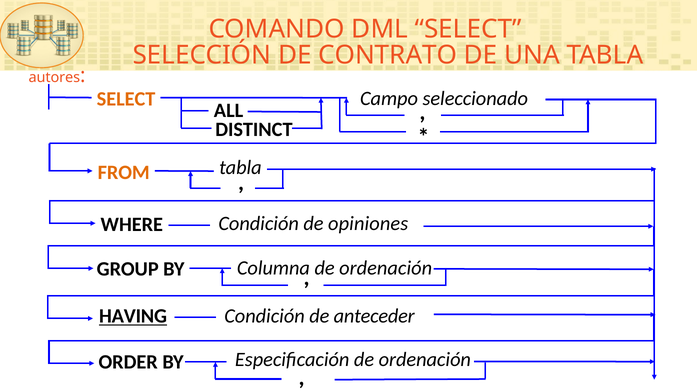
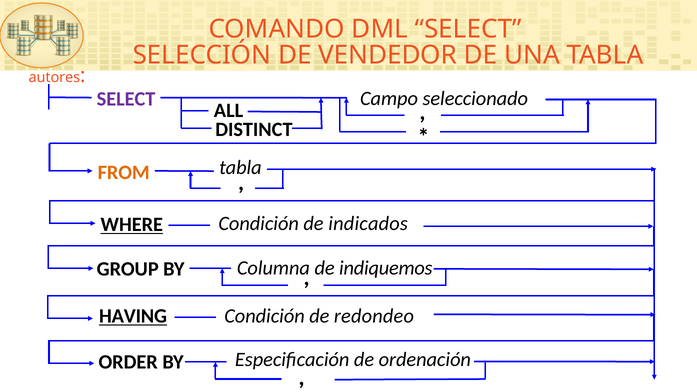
CONTRATO: CONTRATO -> VENDEDOR
SELECT at (126, 99) colour: orange -> purple
opiniones: opiniones -> indicados
WHERE underline: none -> present
ordenación at (386, 268): ordenación -> indiquemos
anteceder: anteceder -> redondeo
